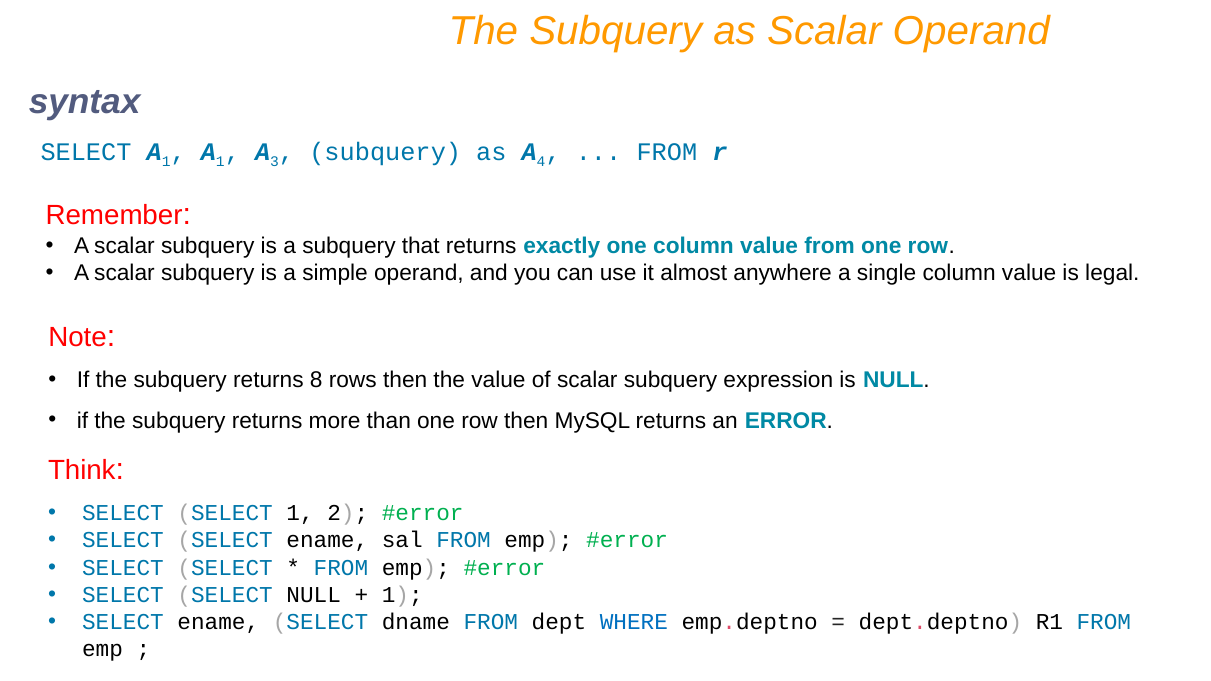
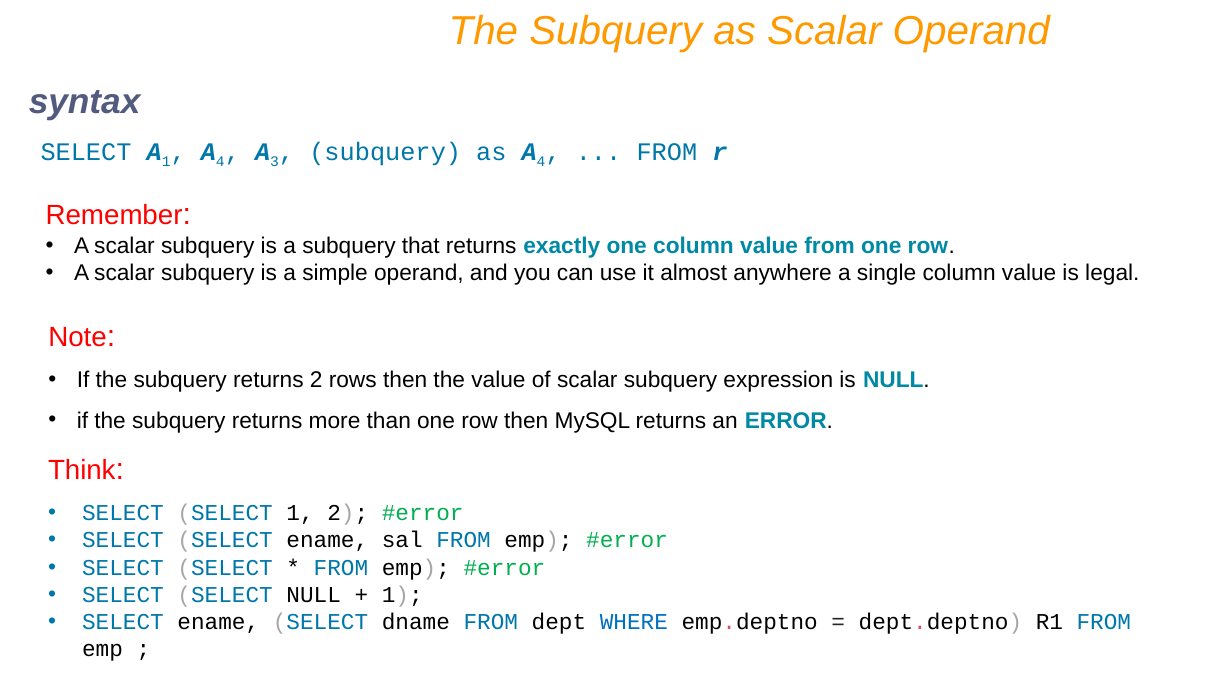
1 at (220, 162): 1 -> 4
returns 8: 8 -> 2
